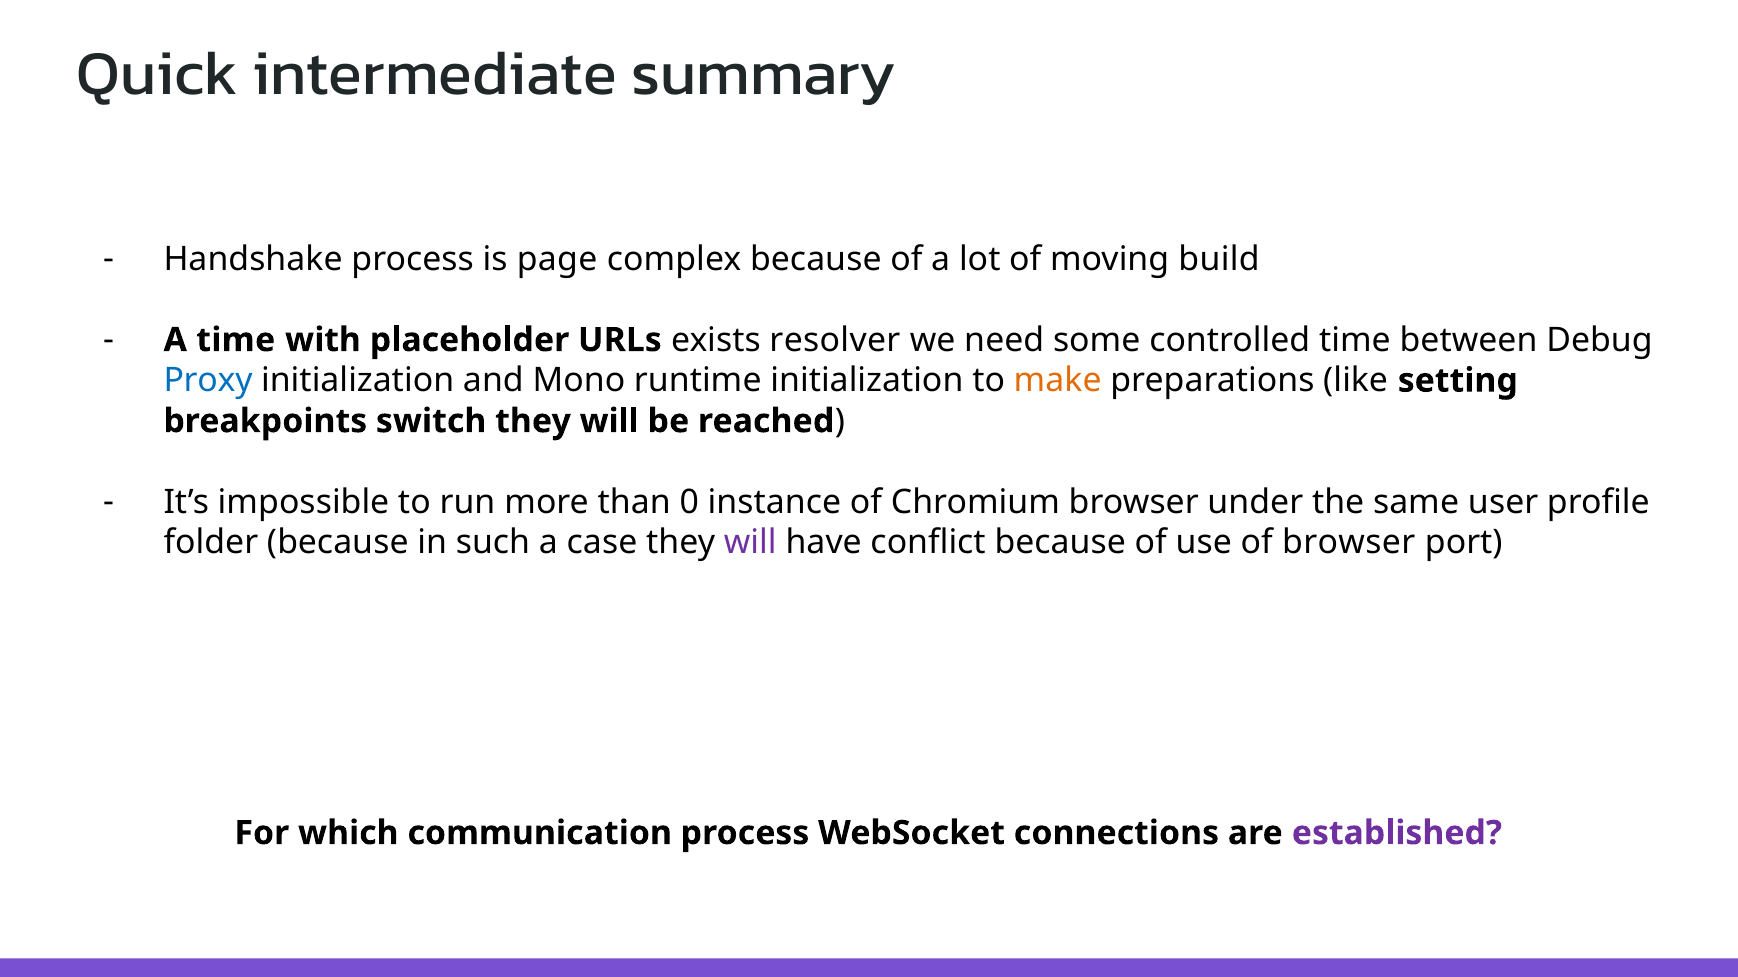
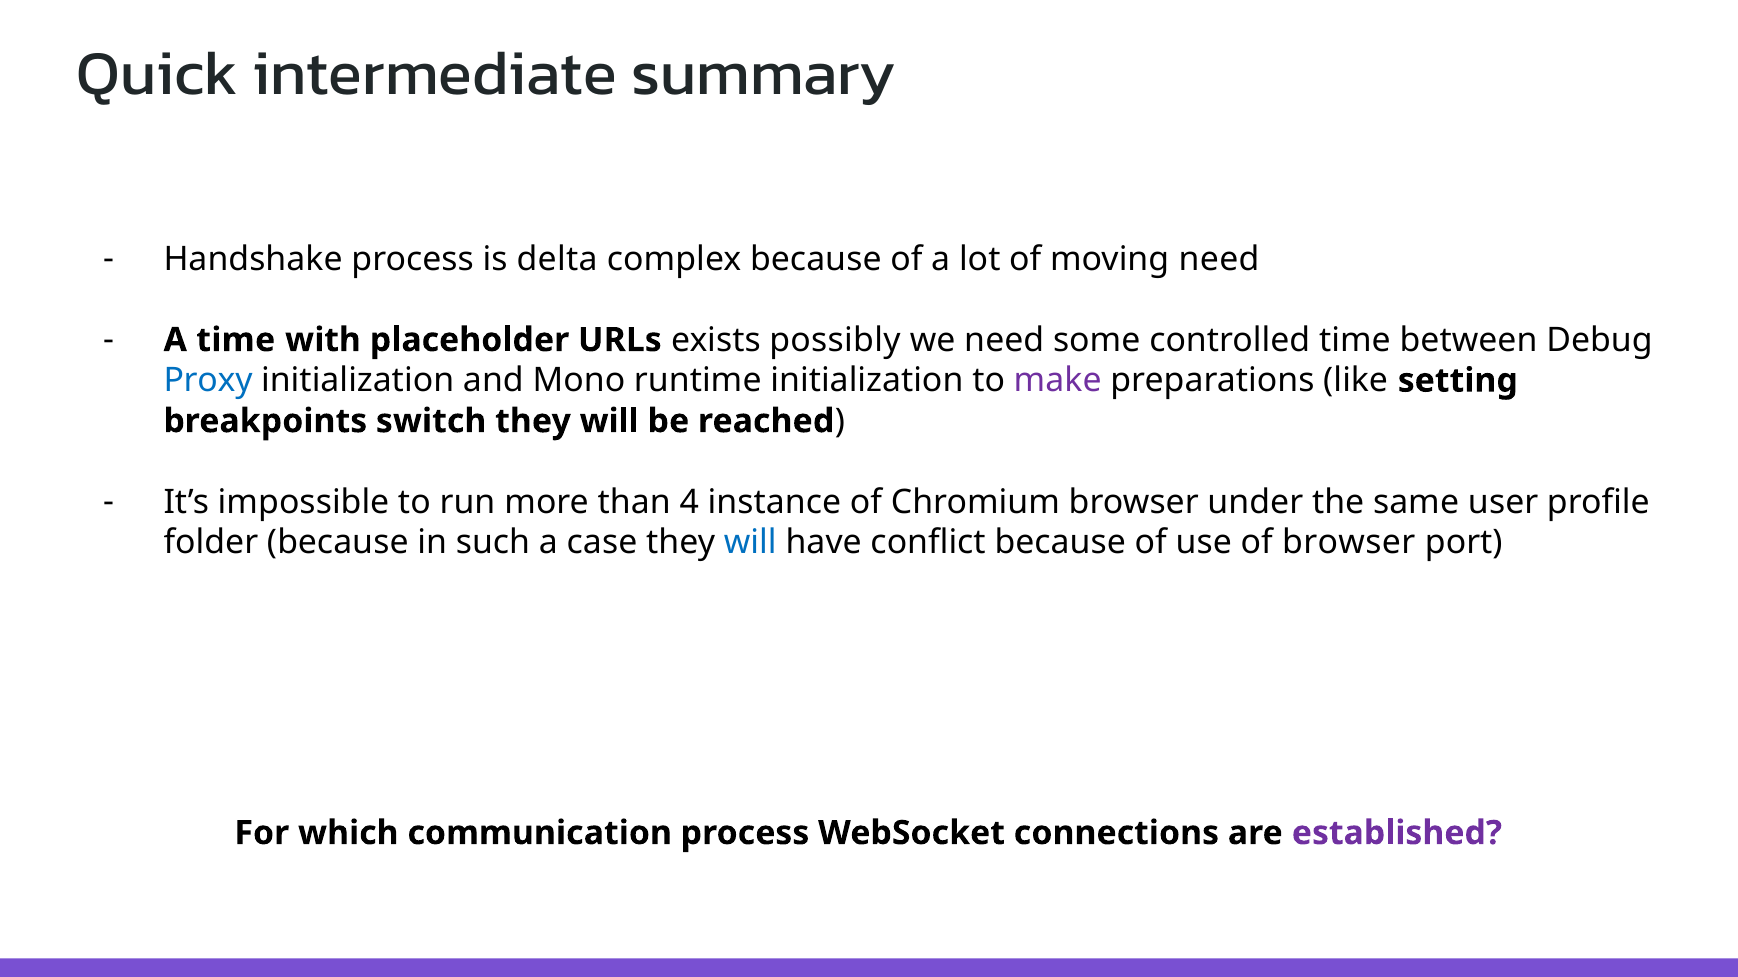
page: page -> delta
moving build: build -> need
resolver: resolver -> possibly
make colour: orange -> purple
0: 0 -> 4
will at (750, 543) colour: purple -> blue
